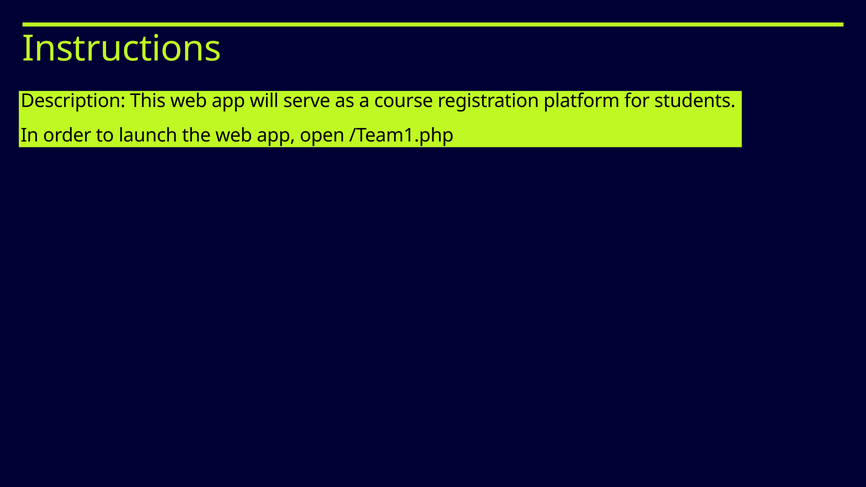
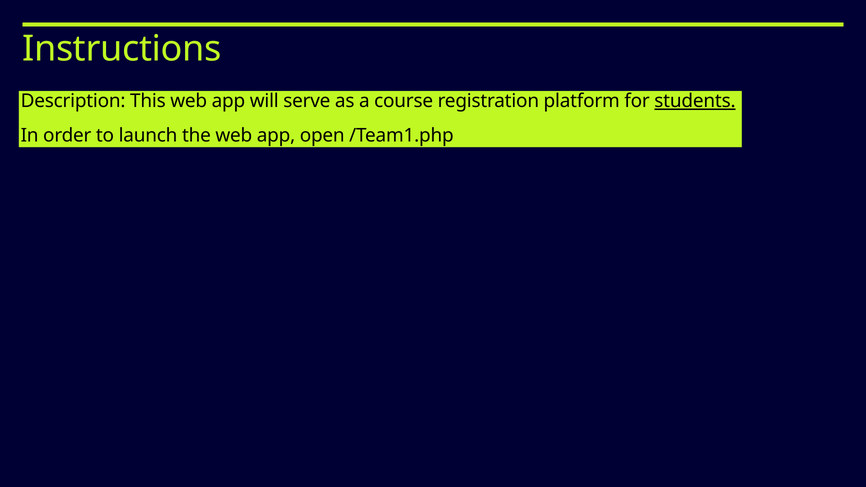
students underline: none -> present
